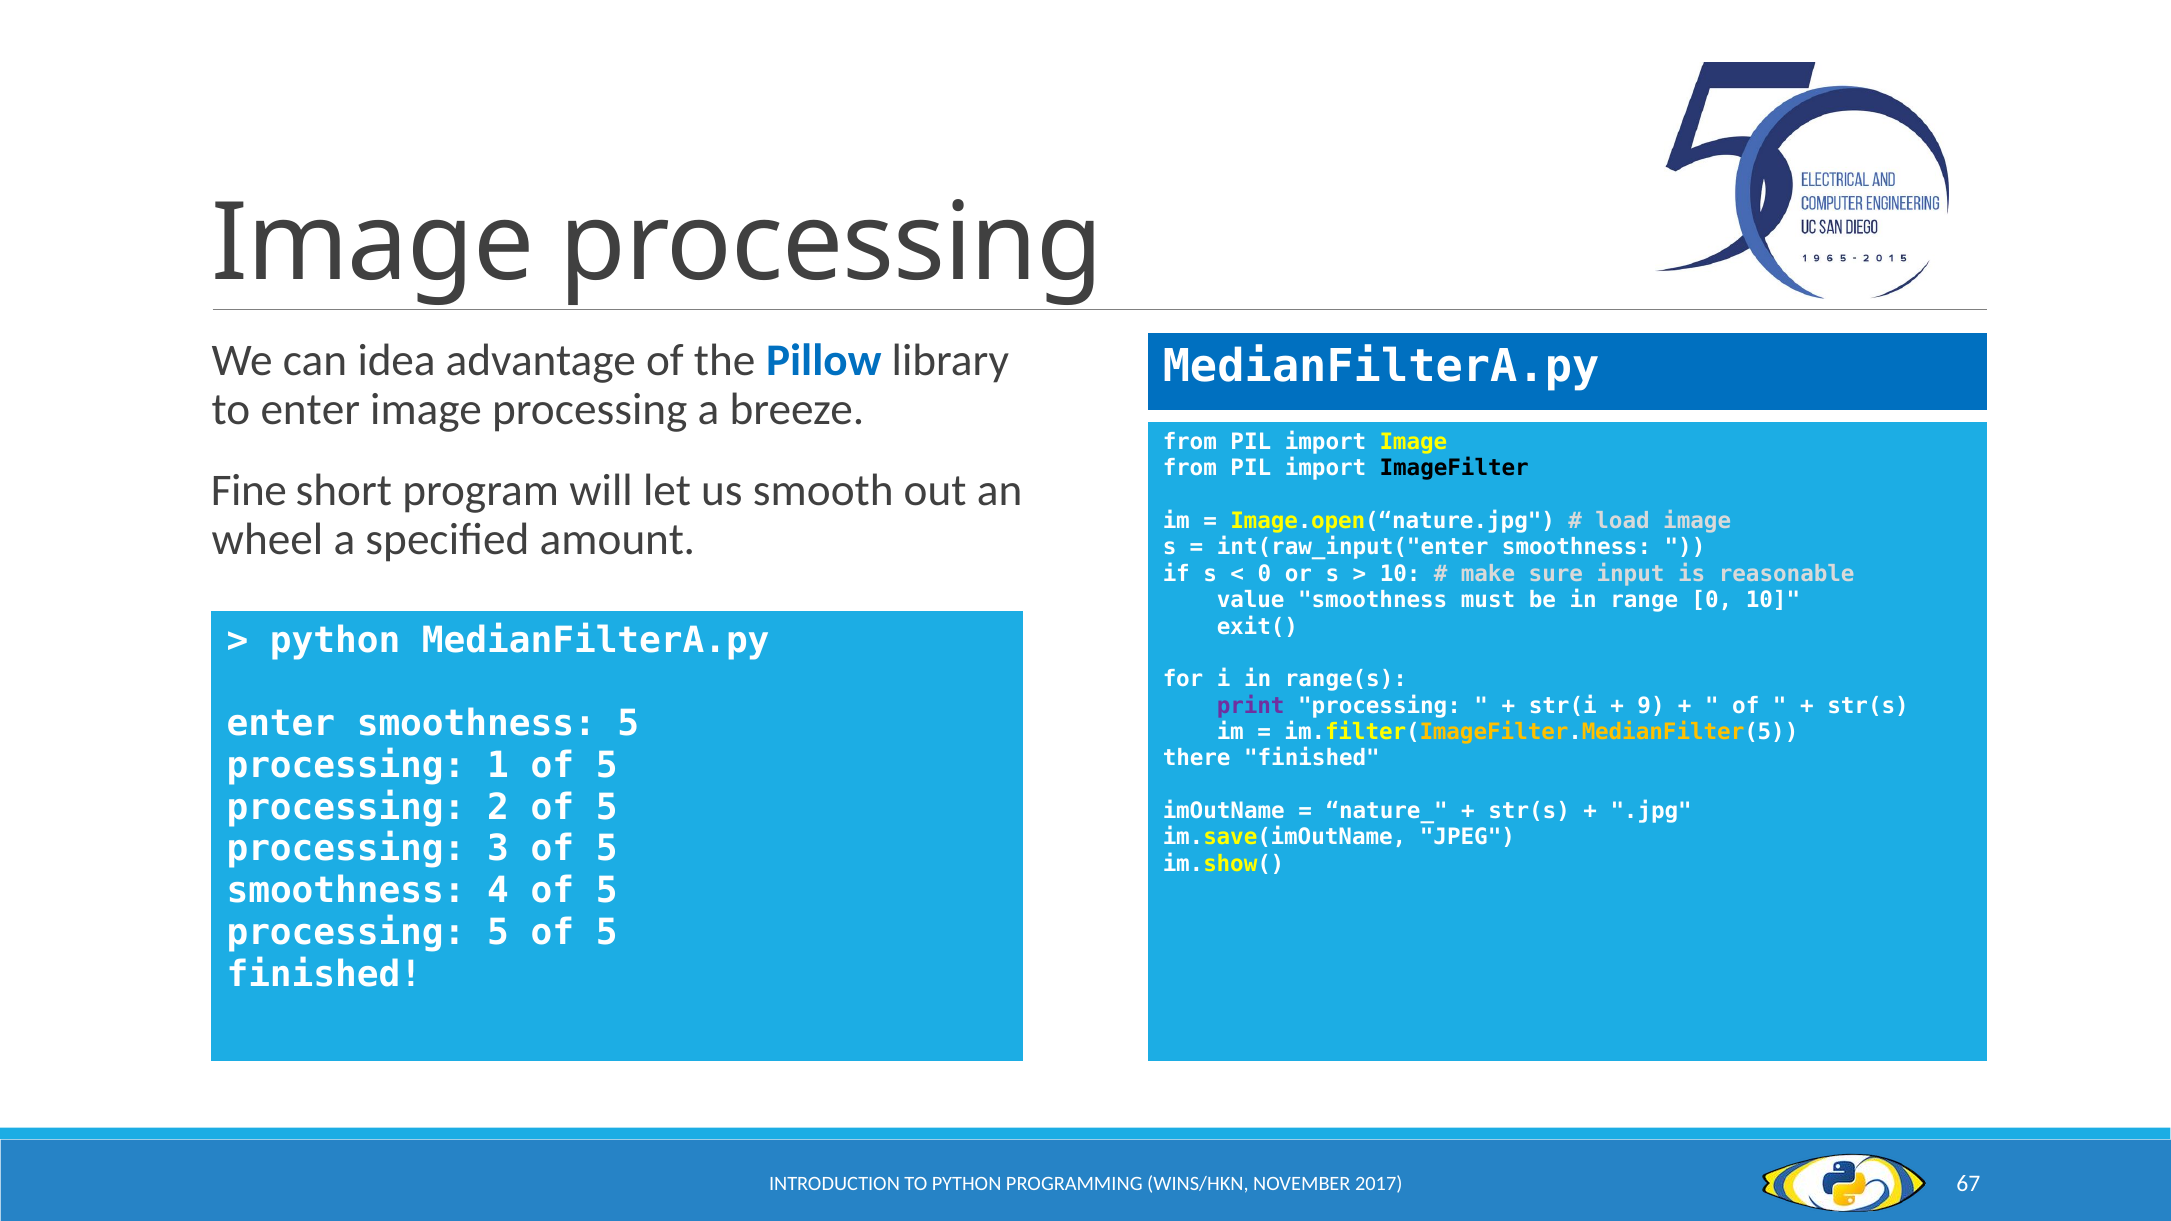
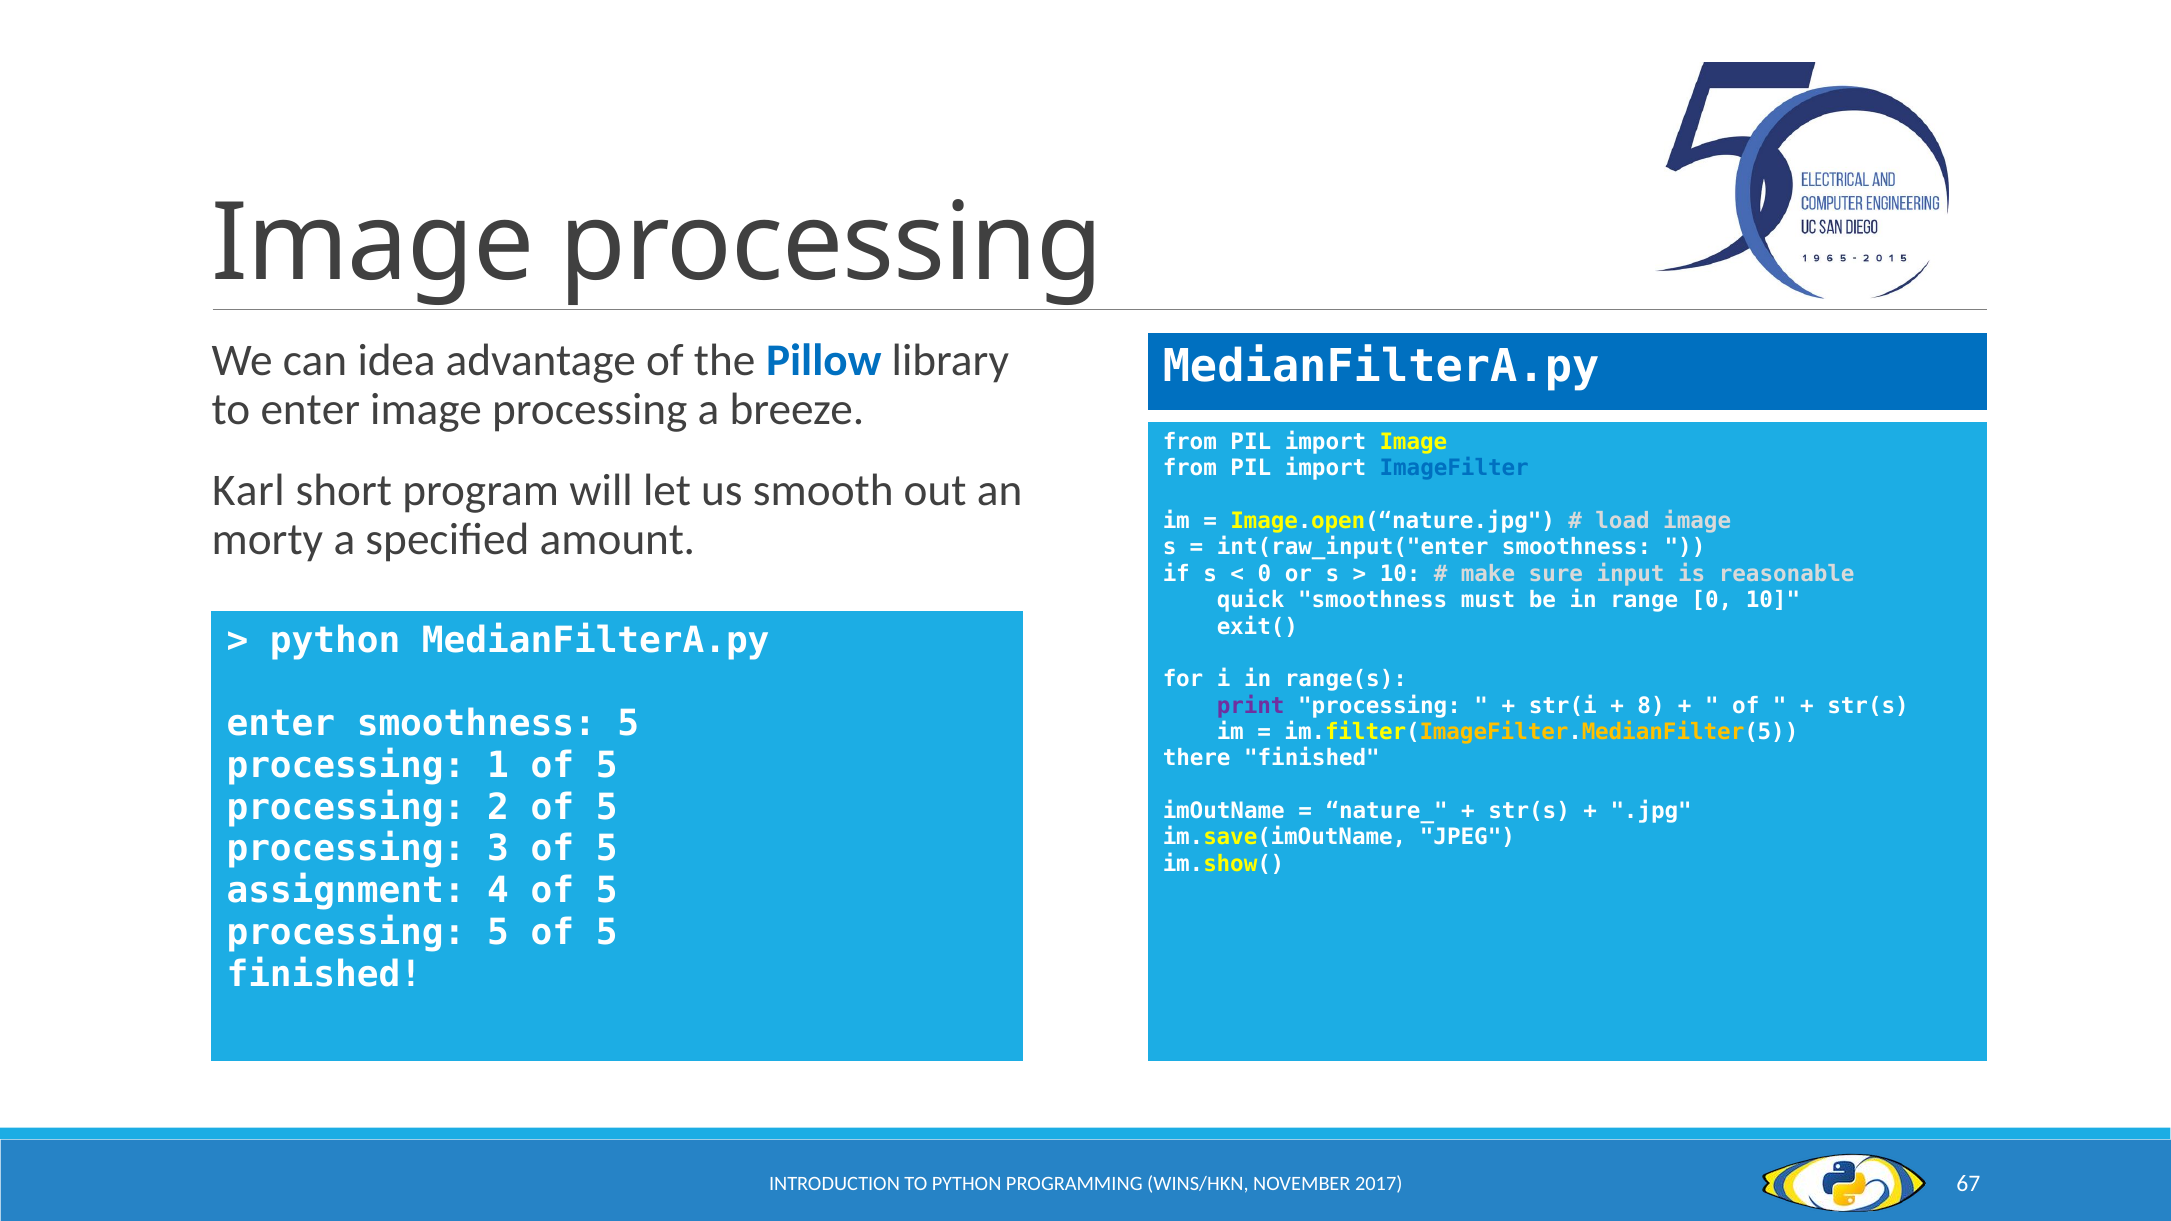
ImageFilter colour: black -> blue
Fine: Fine -> Karl
wheel: wheel -> morty
value: value -> quick
9: 9 -> 8
smoothness at (346, 891): smoothness -> assignment
